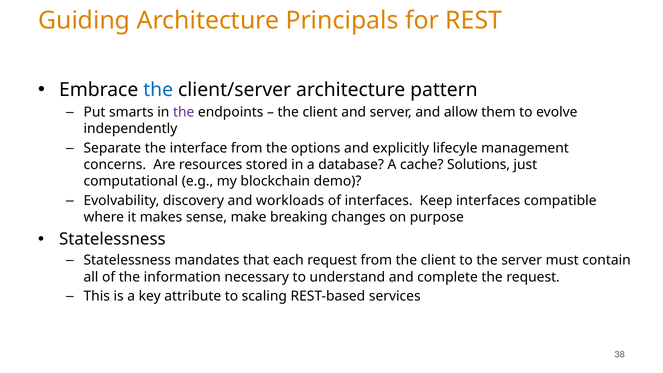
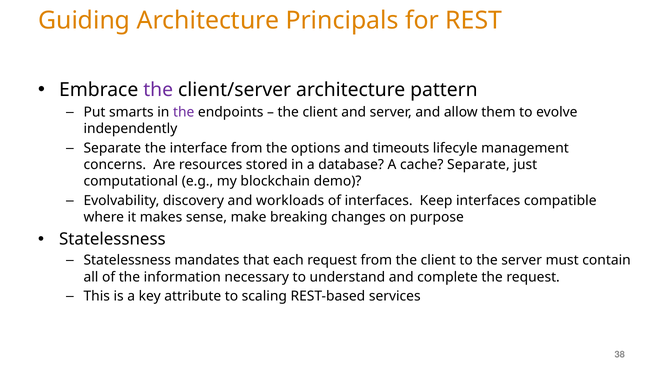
the at (158, 90) colour: blue -> purple
explicitly: explicitly -> timeouts
cache Solutions: Solutions -> Separate
